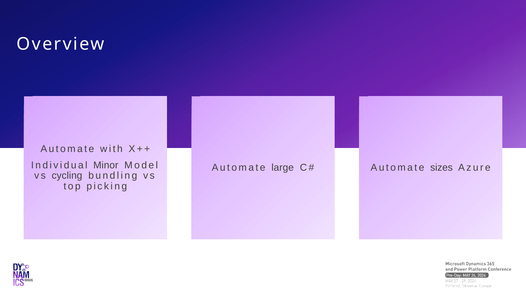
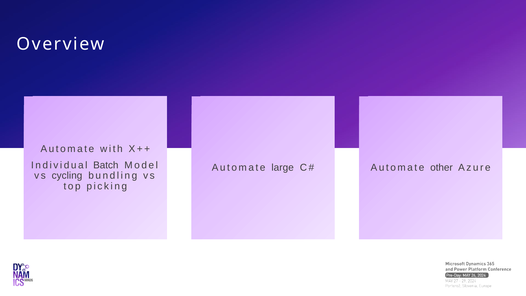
Minor: Minor -> Batch
sizes: sizes -> other
